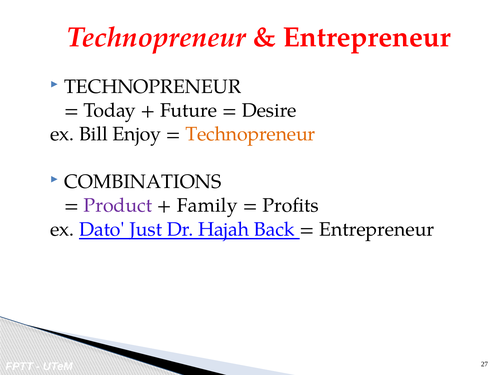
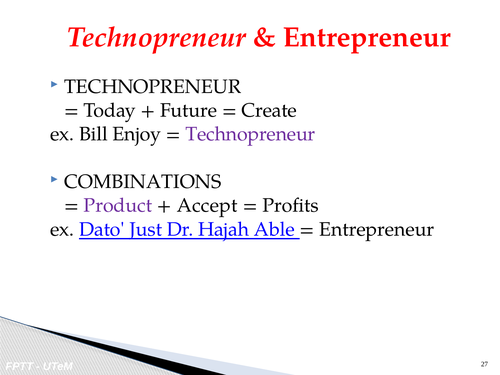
Desire: Desire -> Create
Technopreneur at (250, 134) colour: orange -> purple
Family: Family -> Accept
Back: Back -> Able
